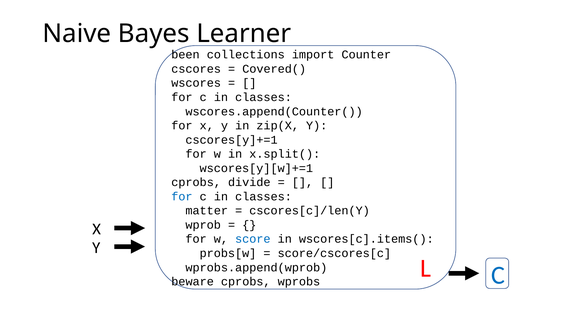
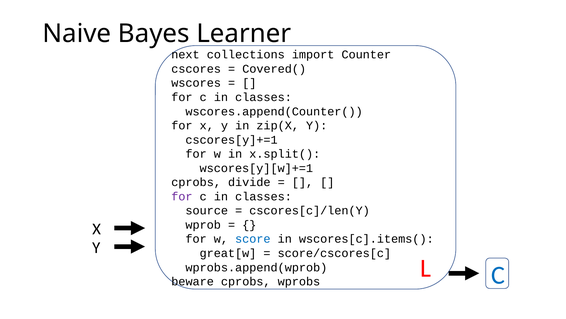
been: been -> next
for at (182, 196) colour: blue -> purple
matter: matter -> source
probs[w: probs[w -> great[w
